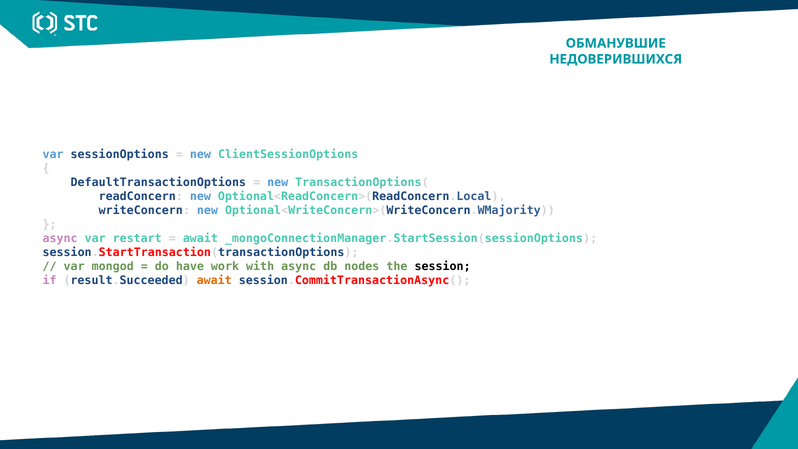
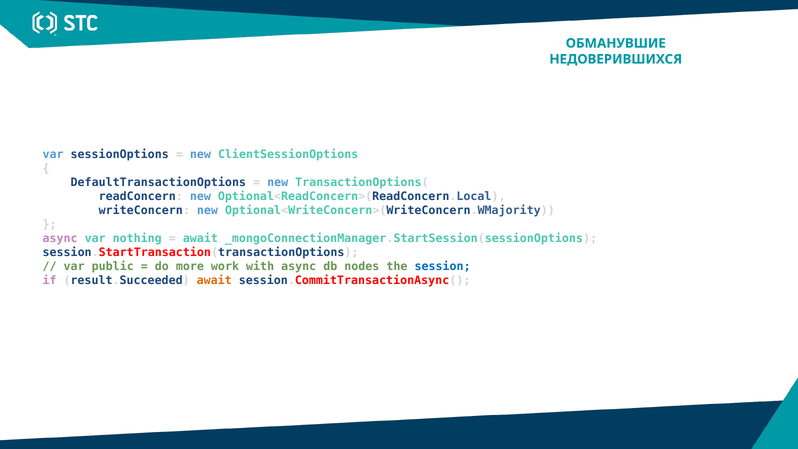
restart: restart -> nothing
mongod: mongod -> public
have: have -> more
session colour: black -> blue
